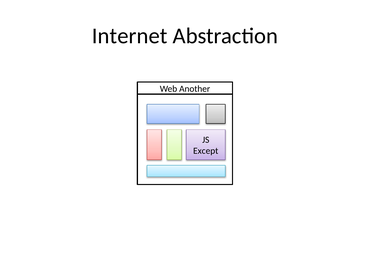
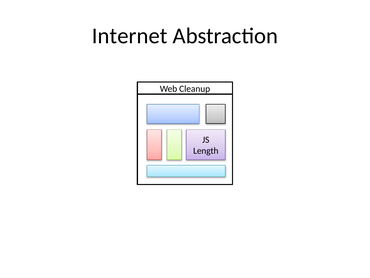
Another: Another -> Cleanup
Except: Except -> Length
